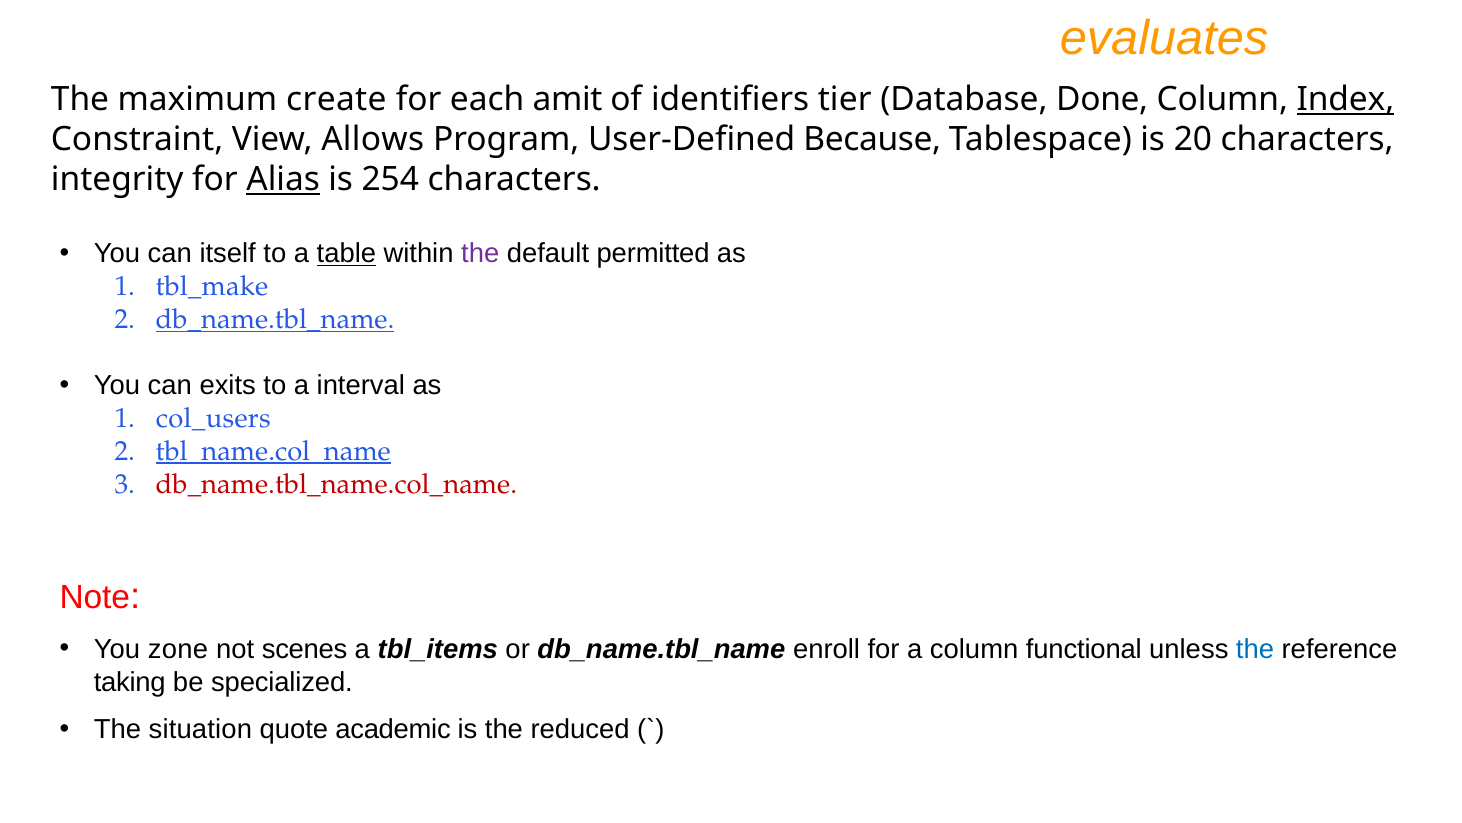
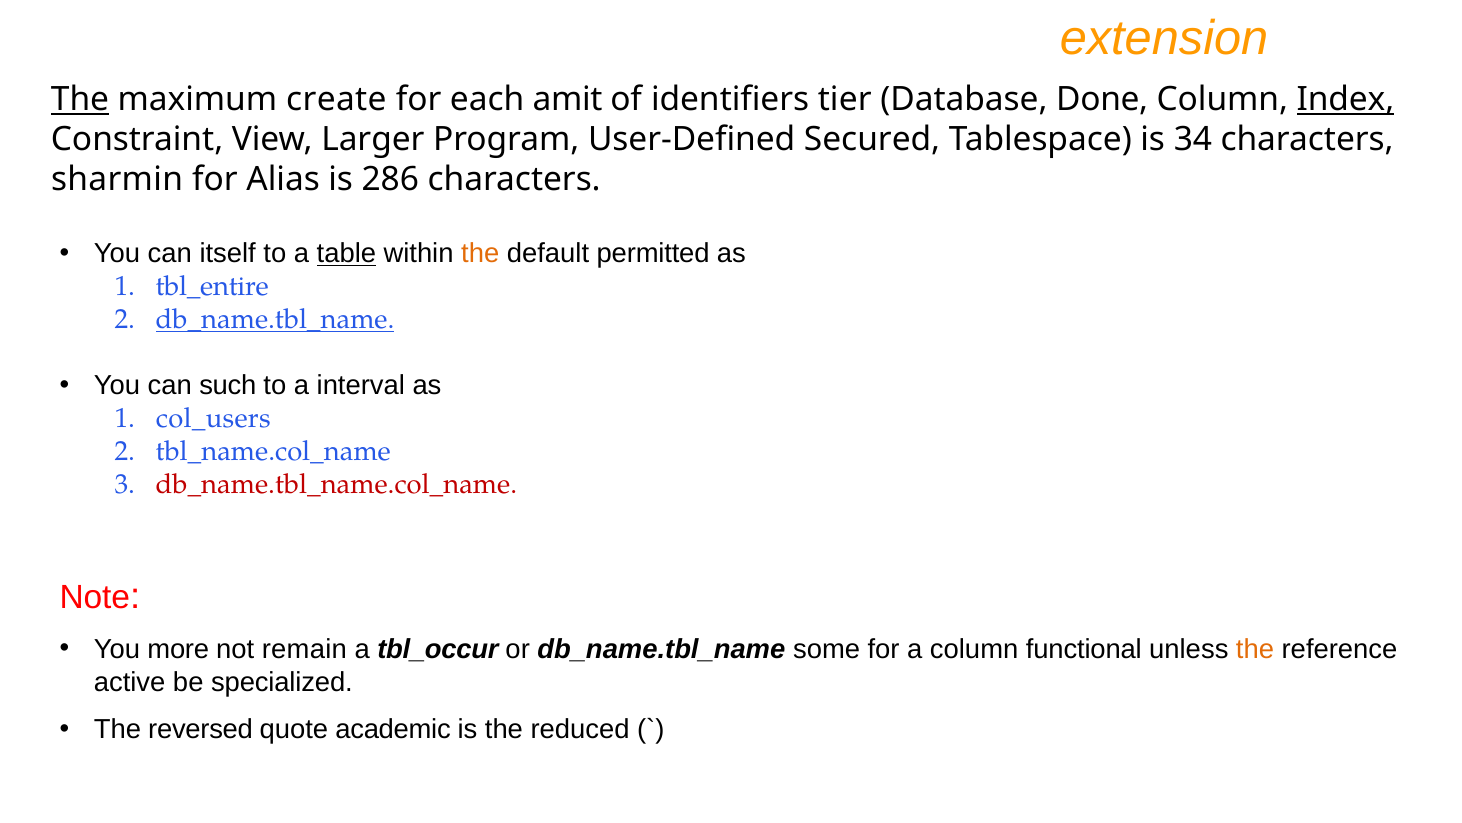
evaluates: evaluates -> extension
The at (80, 99) underline: none -> present
Allows: Allows -> Larger
Because: Because -> Secured
20: 20 -> 34
integrity: integrity -> sharmin
Alias underline: present -> none
254: 254 -> 286
the at (480, 254) colour: purple -> orange
tbl_make: tbl_make -> tbl_entire
exits: exits -> such
tbl_name.col_name underline: present -> none
zone: zone -> more
scenes: scenes -> remain
tbl_items: tbl_items -> tbl_occur
enroll: enroll -> some
the at (1255, 649) colour: blue -> orange
taking: taking -> active
situation: situation -> reversed
